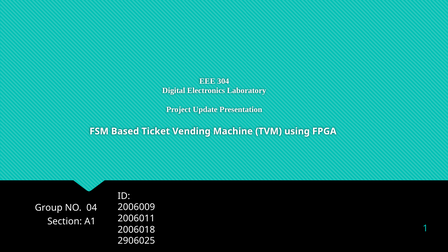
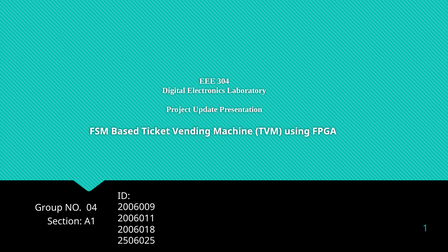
2906025: 2906025 -> 2506025
